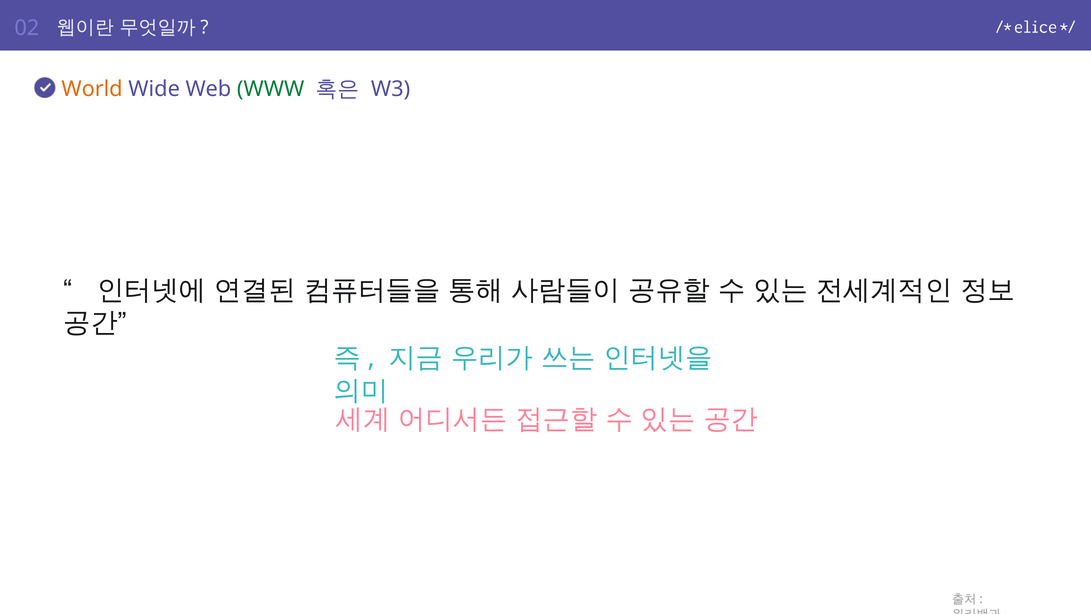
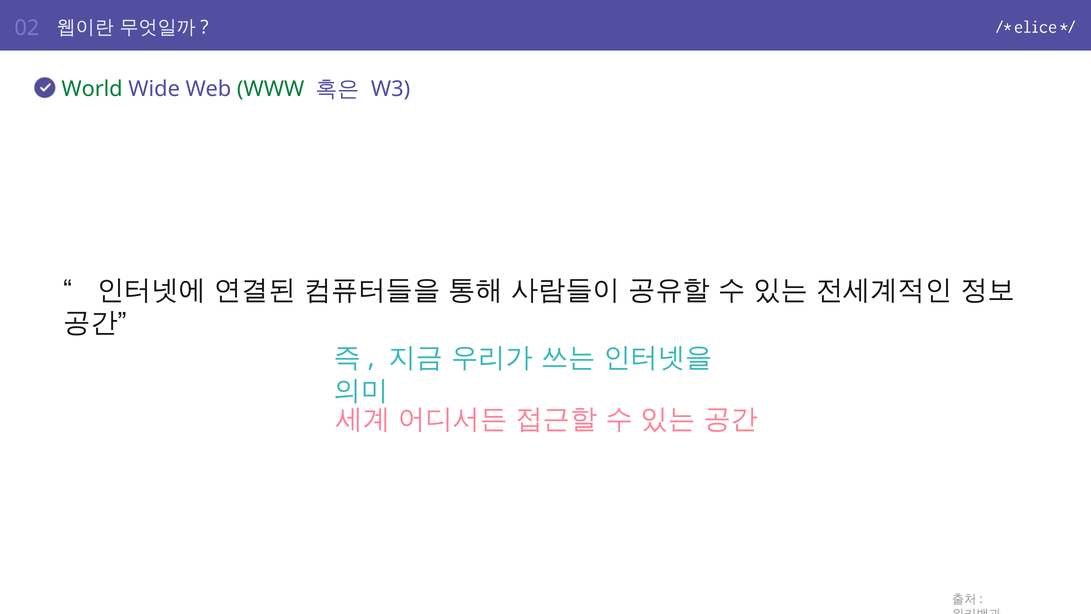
World colour: orange -> green
